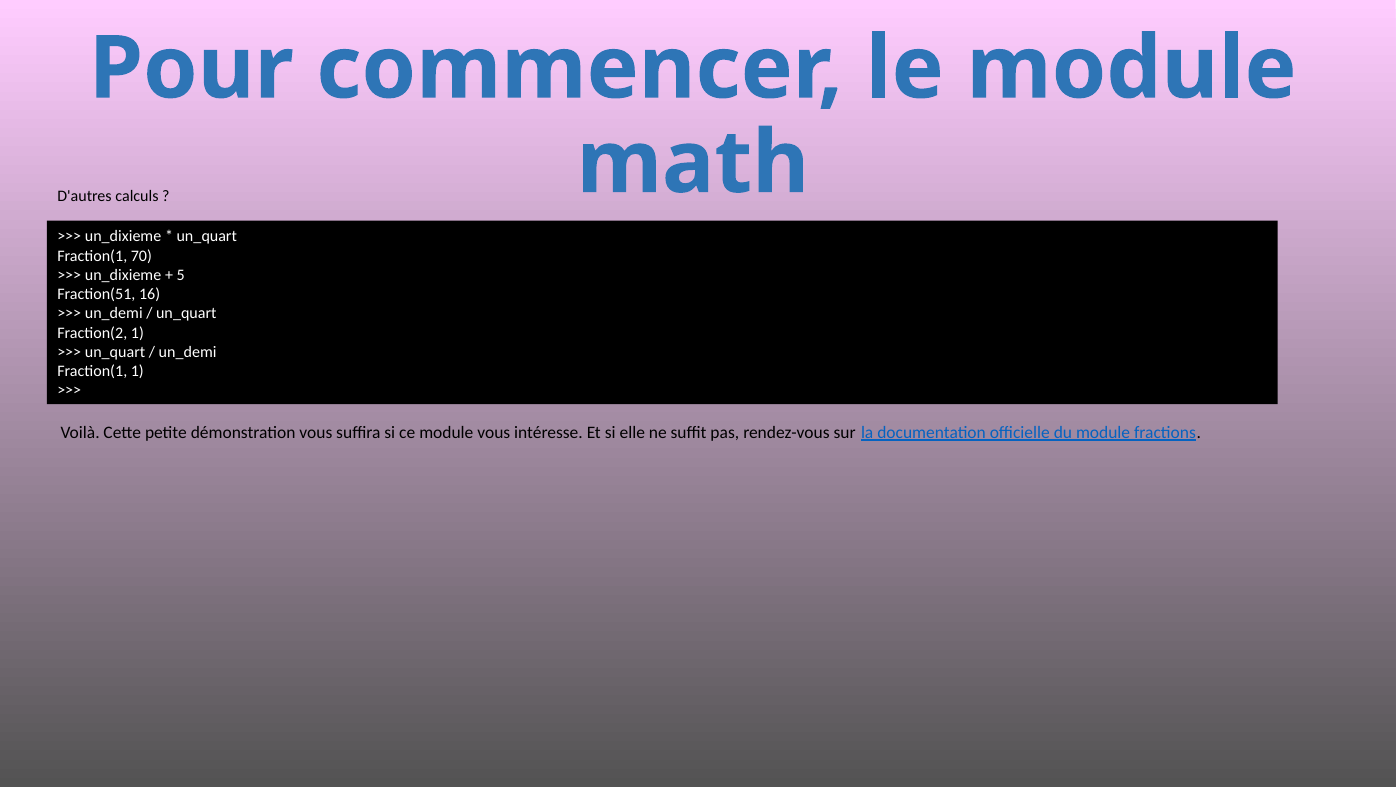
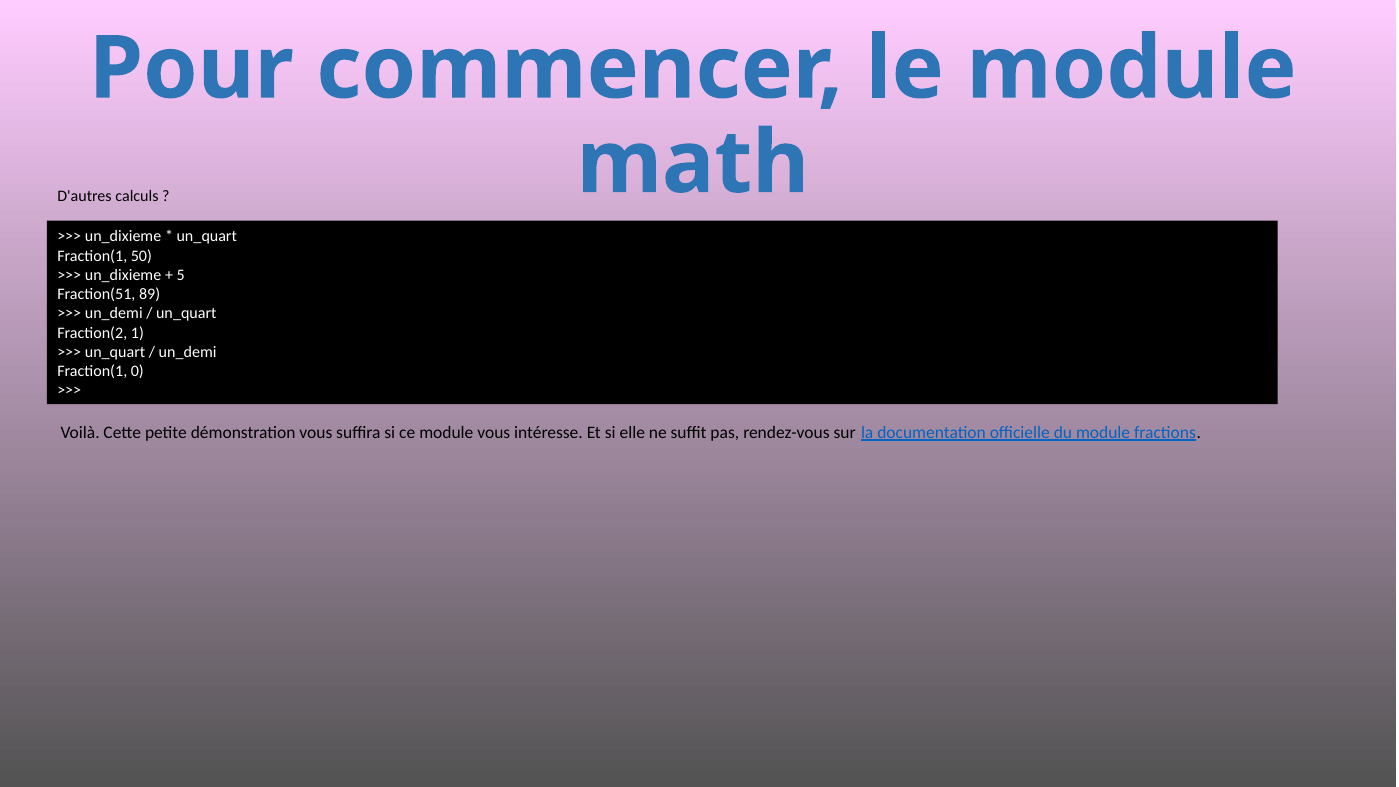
70: 70 -> 50
16: 16 -> 89
Fraction(1 1: 1 -> 0
